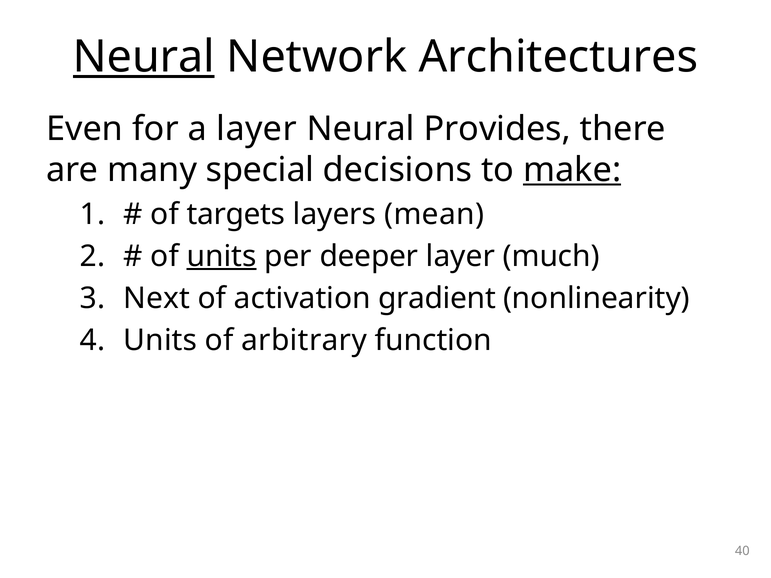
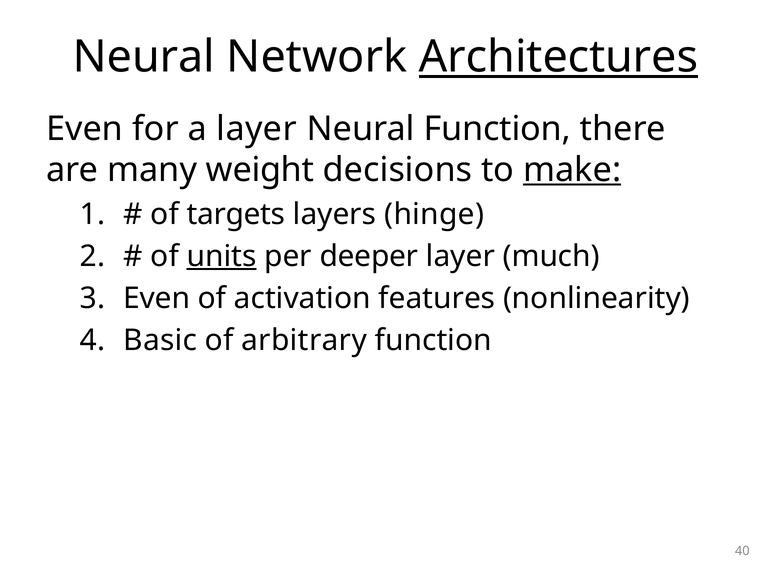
Neural at (144, 57) underline: present -> none
Architectures underline: none -> present
Neural Provides: Provides -> Function
special: special -> weight
mean: mean -> hinge
Next at (157, 298): Next -> Even
gradient: gradient -> features
Units at (160, 340): Units -> Basic
